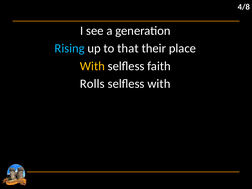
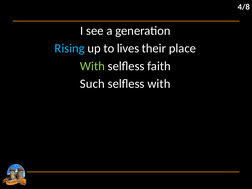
that: that -> lives
With at (92, 66) colour: yellow -> light green
Rolls: Rolls -> Such
